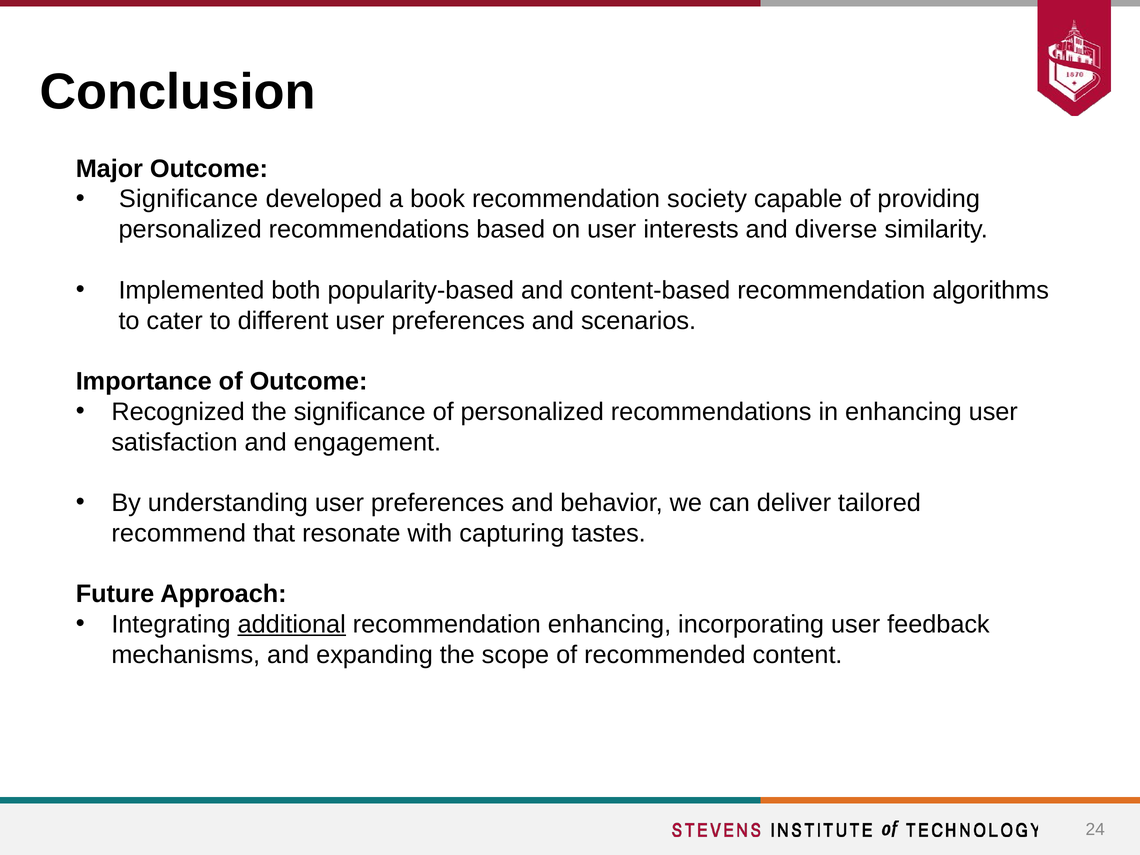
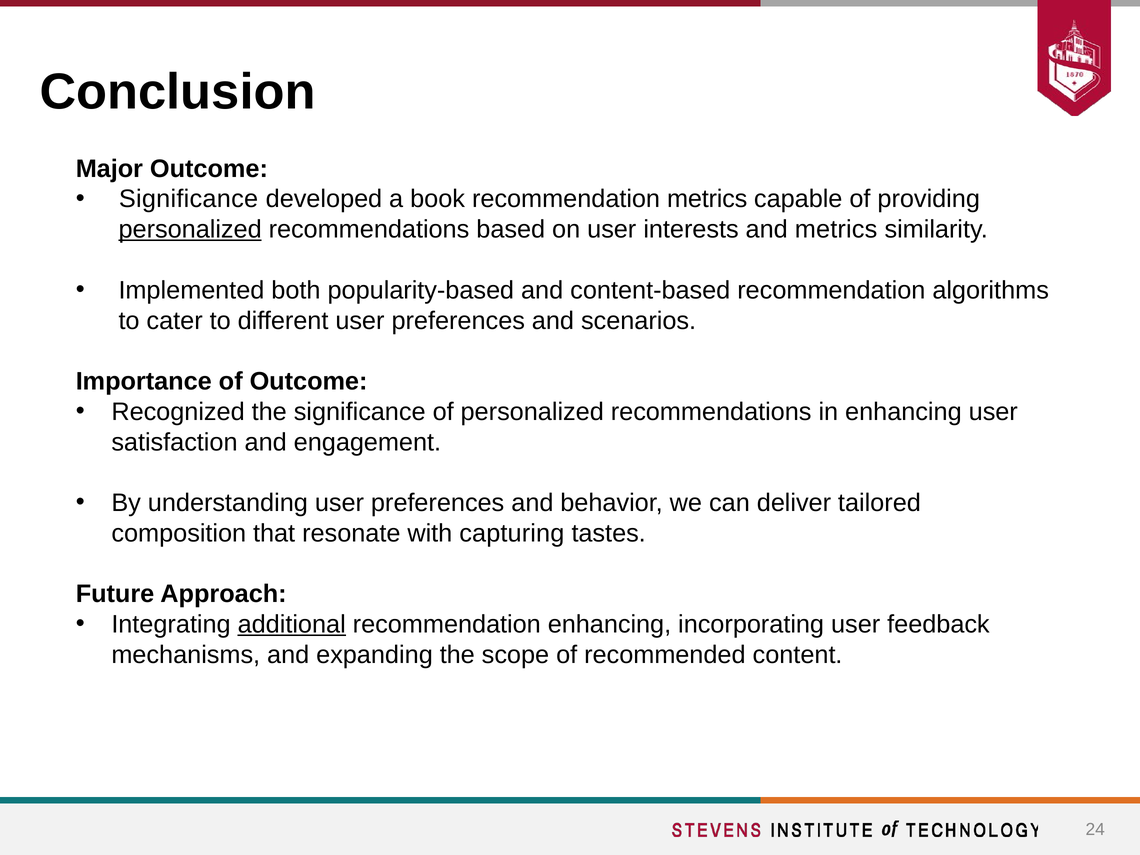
recommendation society: society -> metrics
personalized at (190, 230) underline: none -> present
and diverse: diverse -> metrics
recommend: recommend -> composition
